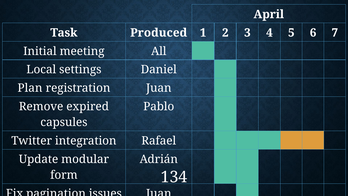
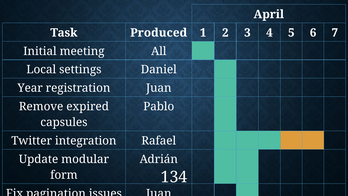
Plan: Plan -> Year
